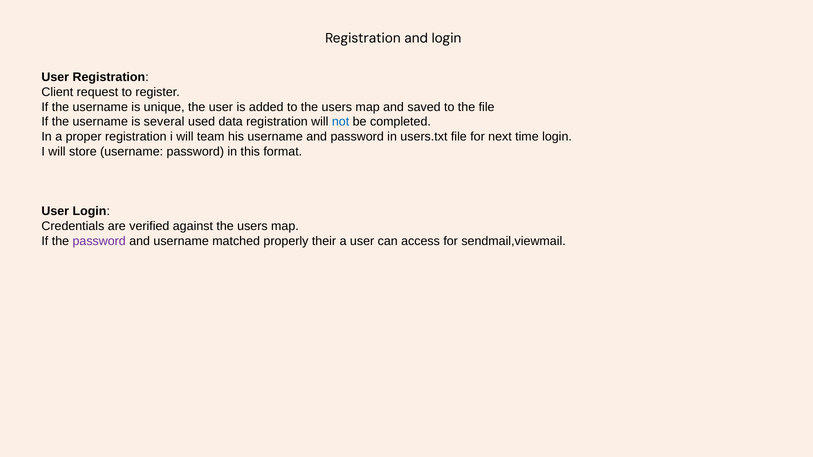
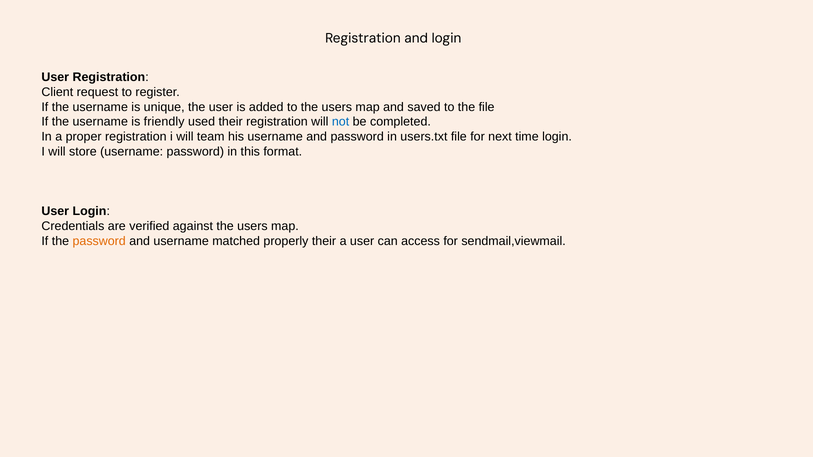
several: several -> friendly
used data: data -> their
password at (99, 241) colour: purple -> orange
